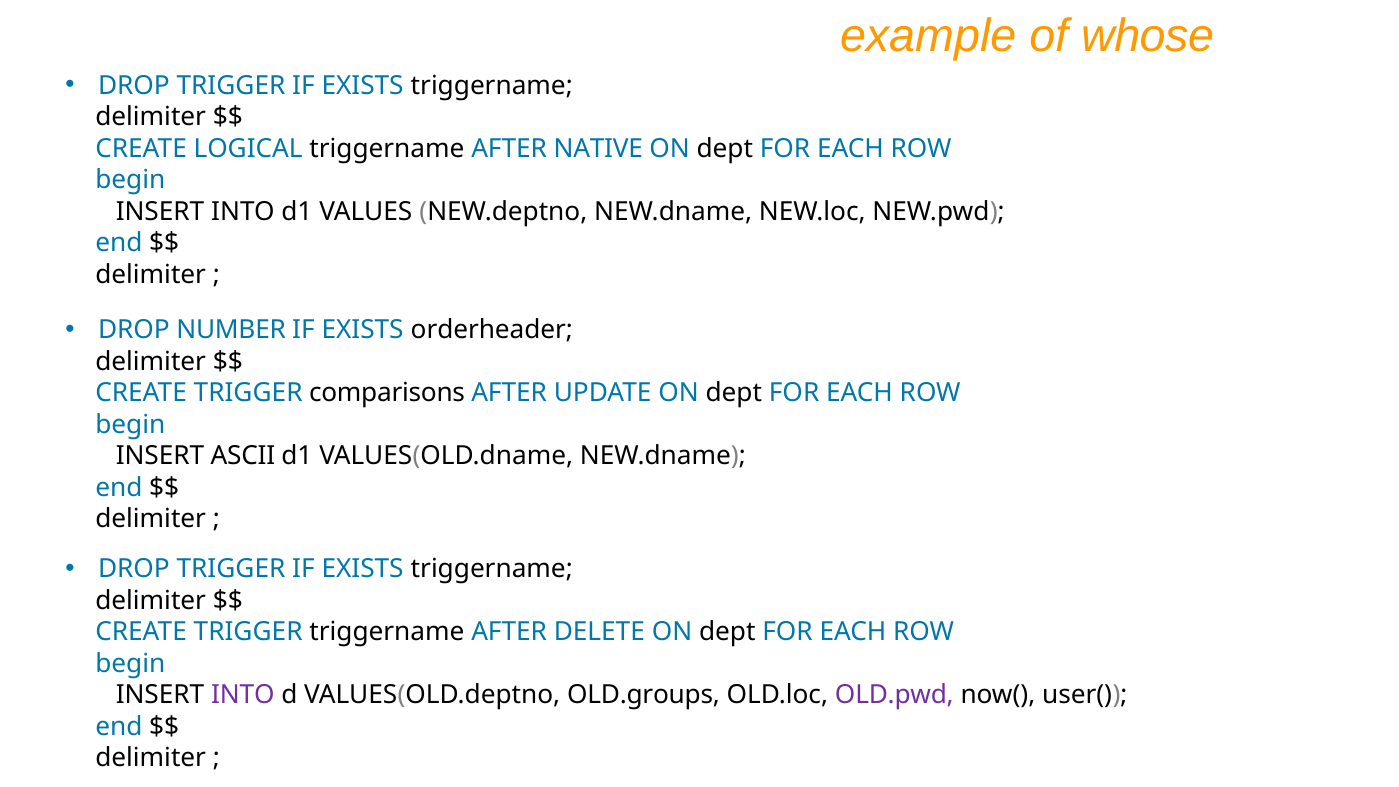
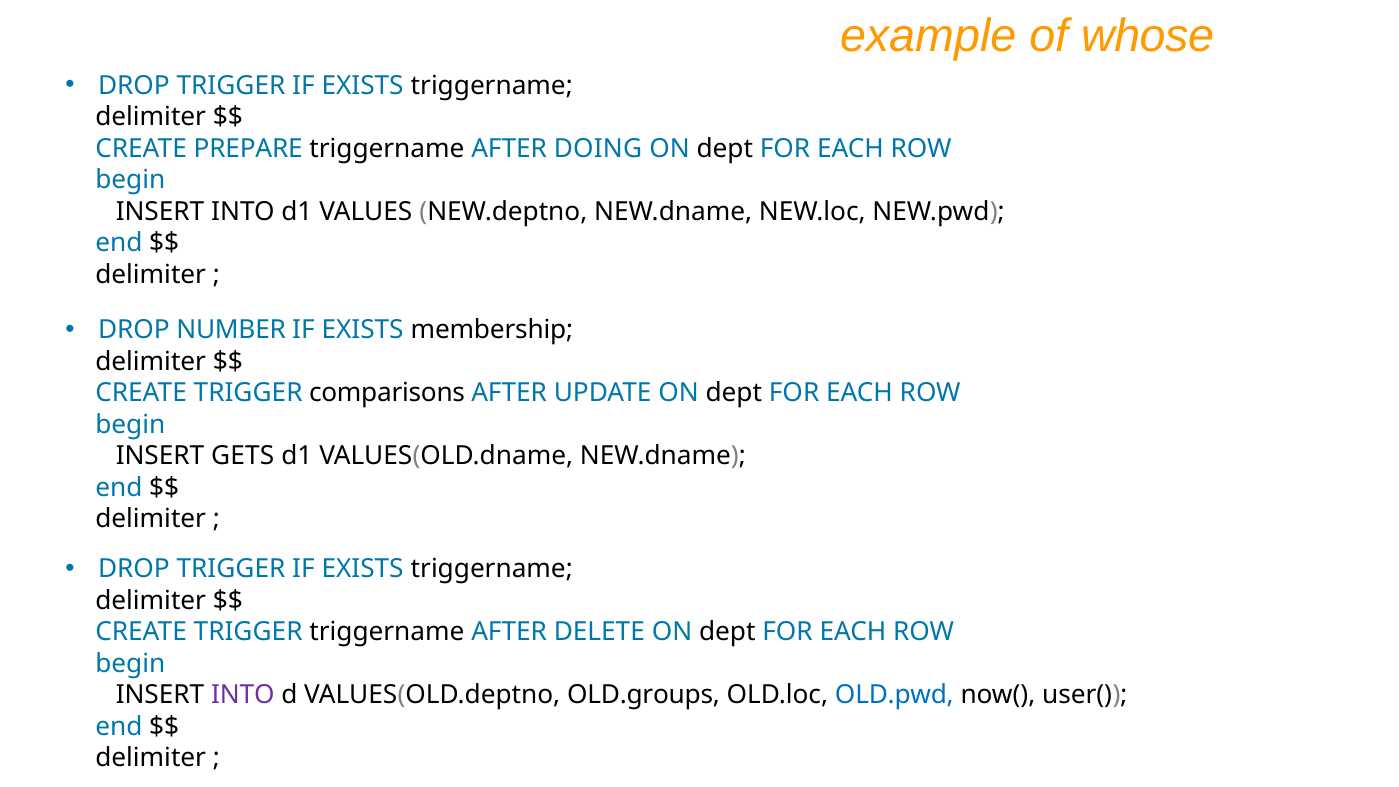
LOGICAL: LOGICAL -> PREPARE
NATIVE: NATIVE -> DOING
orderheader: orderheader -> membership
ASCII: ASCII -> GETS
OLD.pwd colour: purple -> blue
